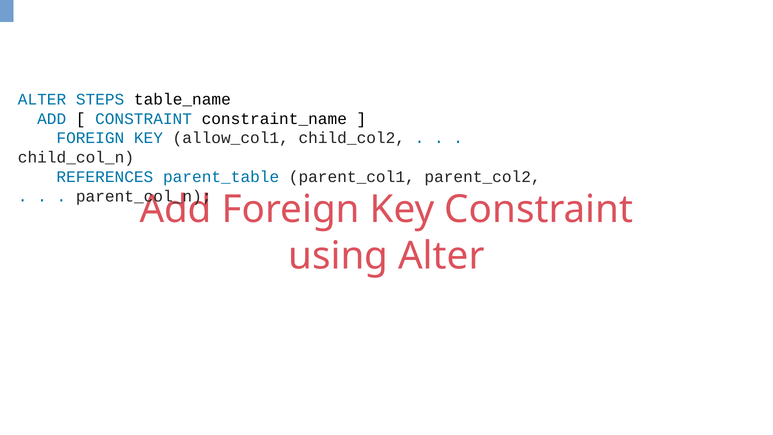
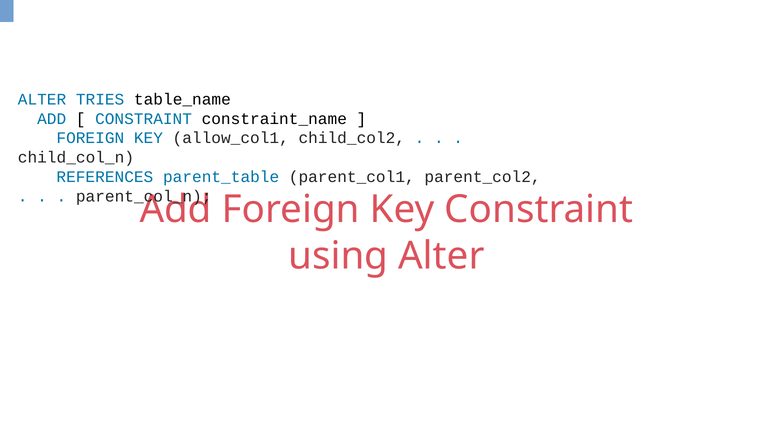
STEPS: STEPS -> TRIES
